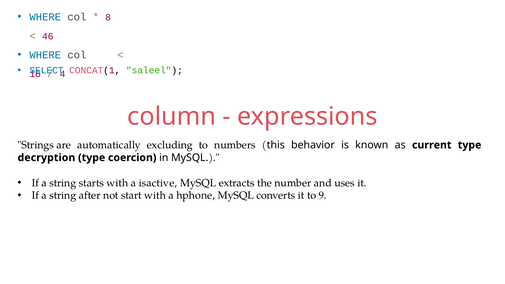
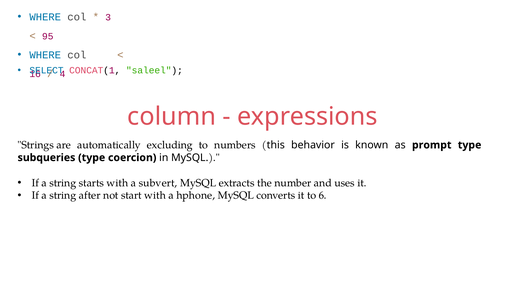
8: 8 -> 3
46: 46 -> 95
current: current -> prompt
decryption: decryption -> subqueries
isactive: isactive -> subvert
9: 9 -> 6
